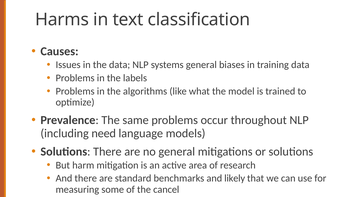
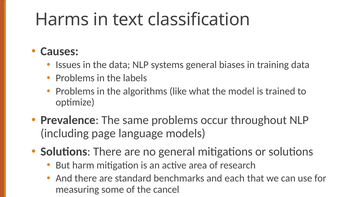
need: need -> page
likely: likely -> each
